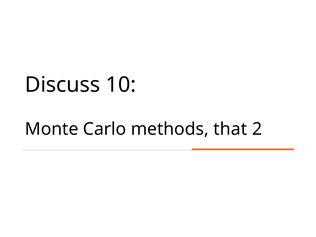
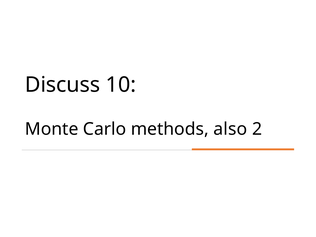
that: that -> also
